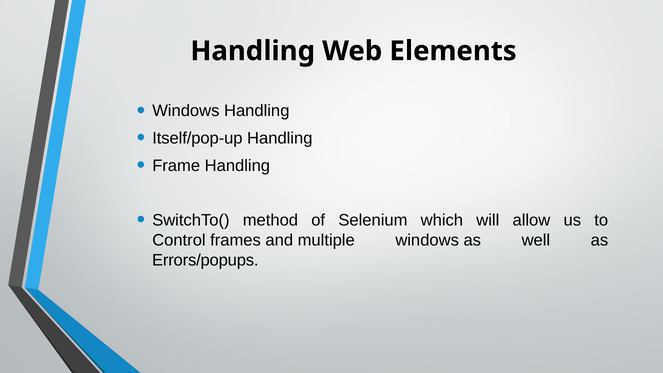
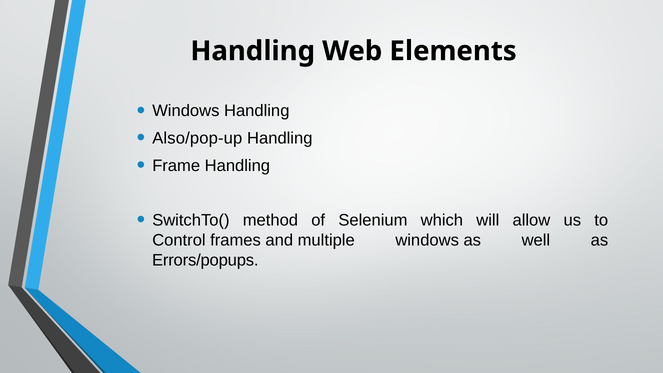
Itself/pop-up: Itself/pop-up -> Also/pop-up
